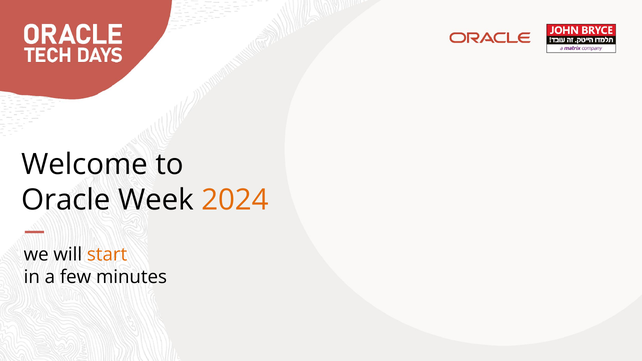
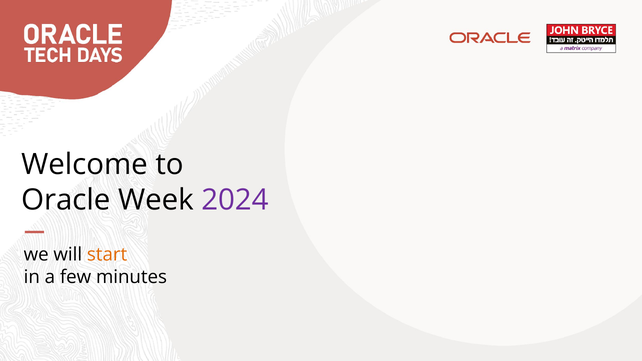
2024 colour: orange -> purple
